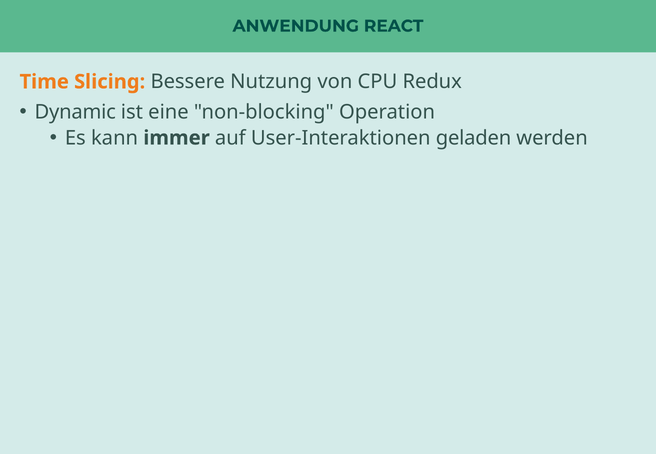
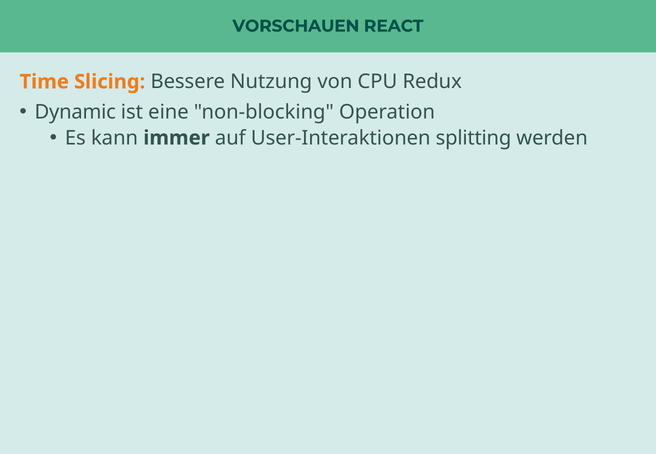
ANWENDUNG: ANWENDUNG -> VORSCHAUEN
geladen: geladen -> splitting
